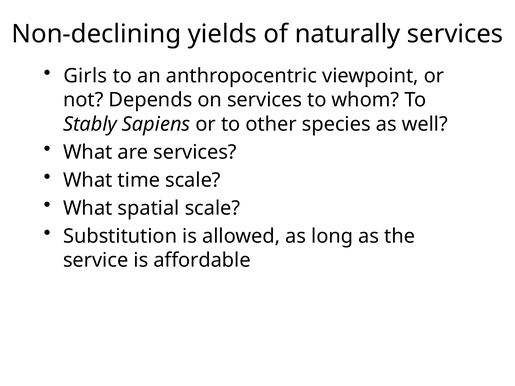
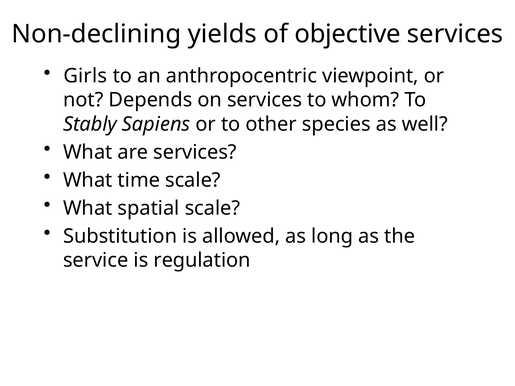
naturally: naturally -> objective
affordable: affordable -> regulation
